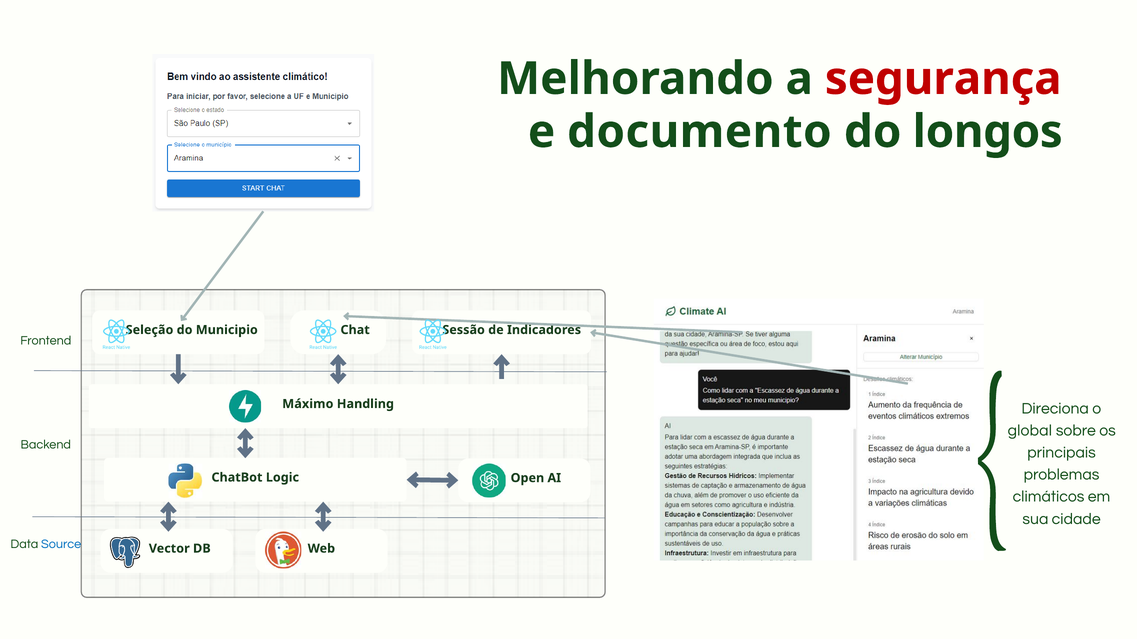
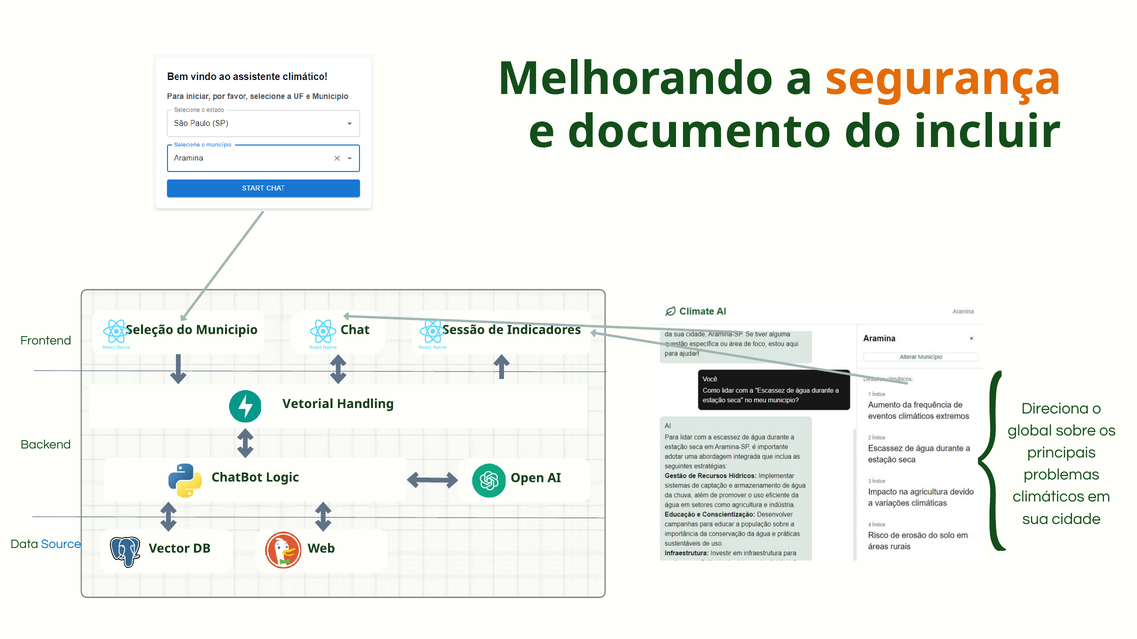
segurança colour: red -> orange
longos: longos -> incluir
Máximo: Máximo -> Vetorial
